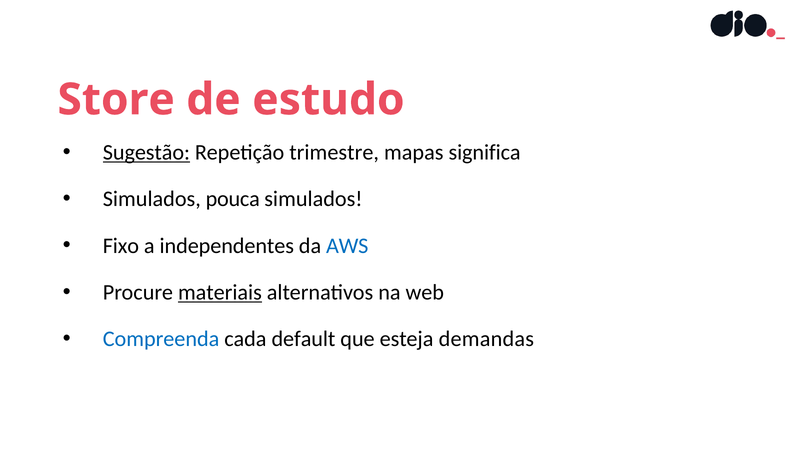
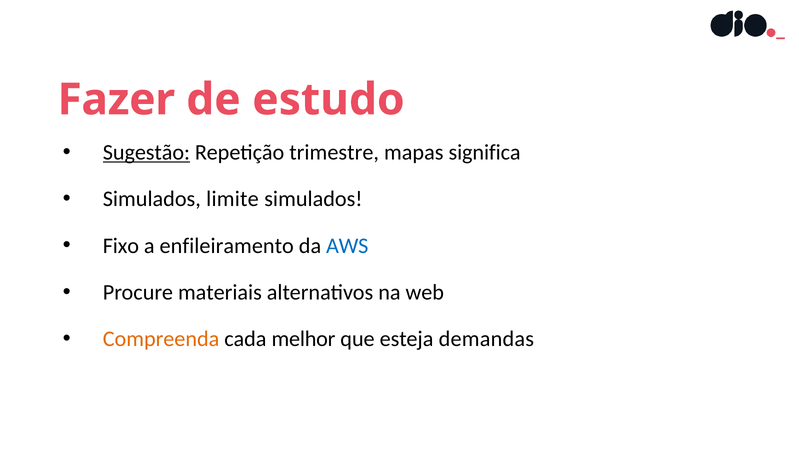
Store: Store -> Fazer
pouca: pouca -> limite
independentes: independentes -> enfileiramento
materiais underline: present -> none
Compreenda colour: blue -> orange
default: default -> melhor
